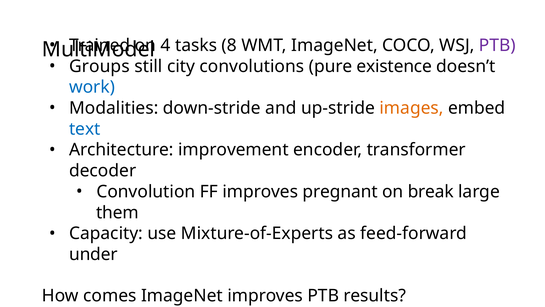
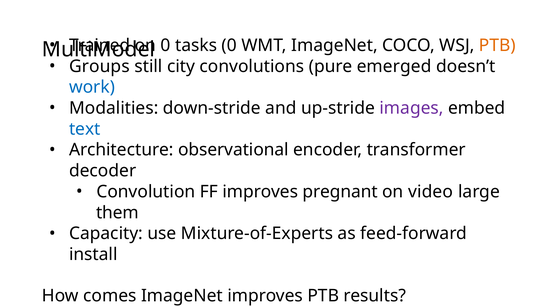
4 at (166, 45): 4 -> 0
tasks 8: 8 -> 0
PTB at (497, 45) colour: purple -> orange
existence: existence -> emerged
images colour: orange -> purple
improvement: improvement -> observational
break: break -> video
under: under -> install
